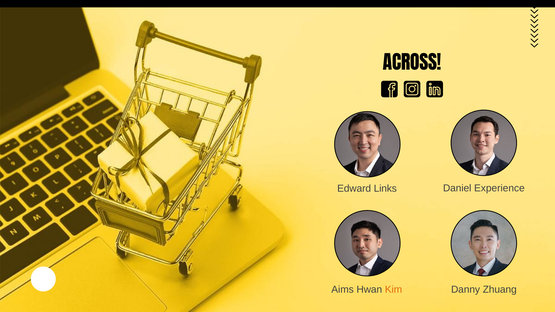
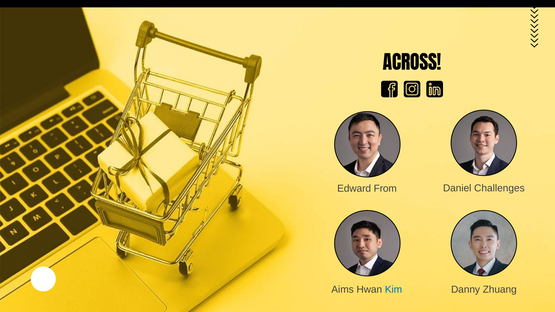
Links: Links -> From
Experience: Experience -> Challenges
Kim colour: orange -> blue
